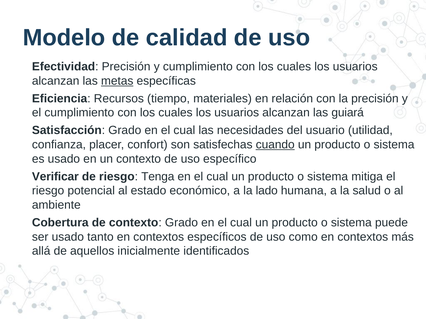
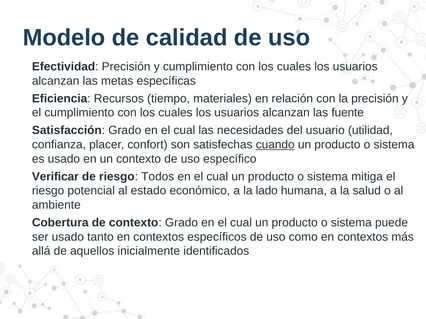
metas underline: present -> none
guiará: guiará -> fuente
Tenga: Tenga -> Todos
